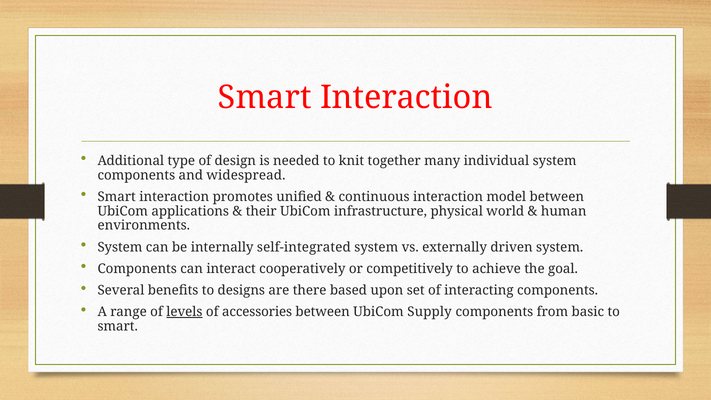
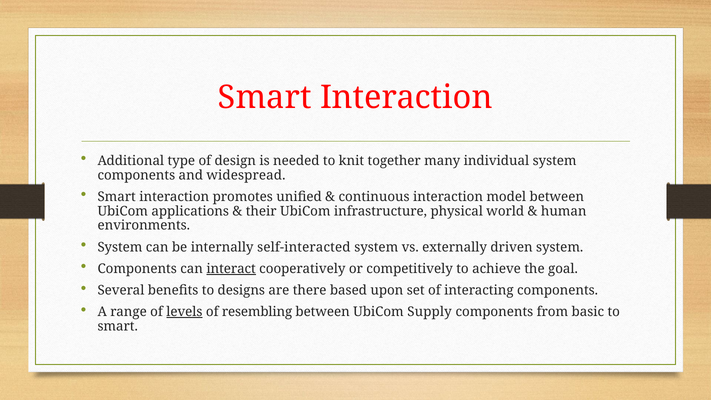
self-integrated: self-integrated -> self-interacted
interact underline: none -> present
accessories: accessories -> resembling
